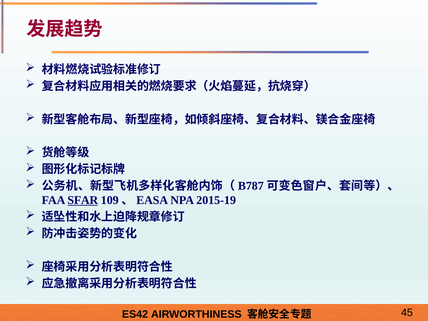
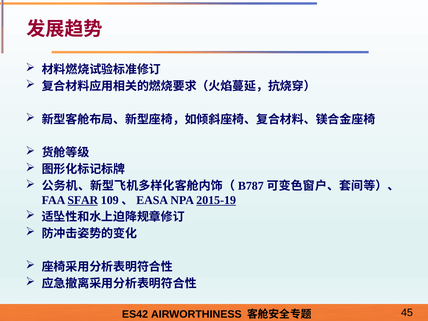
2015-19 underline: none -> present
